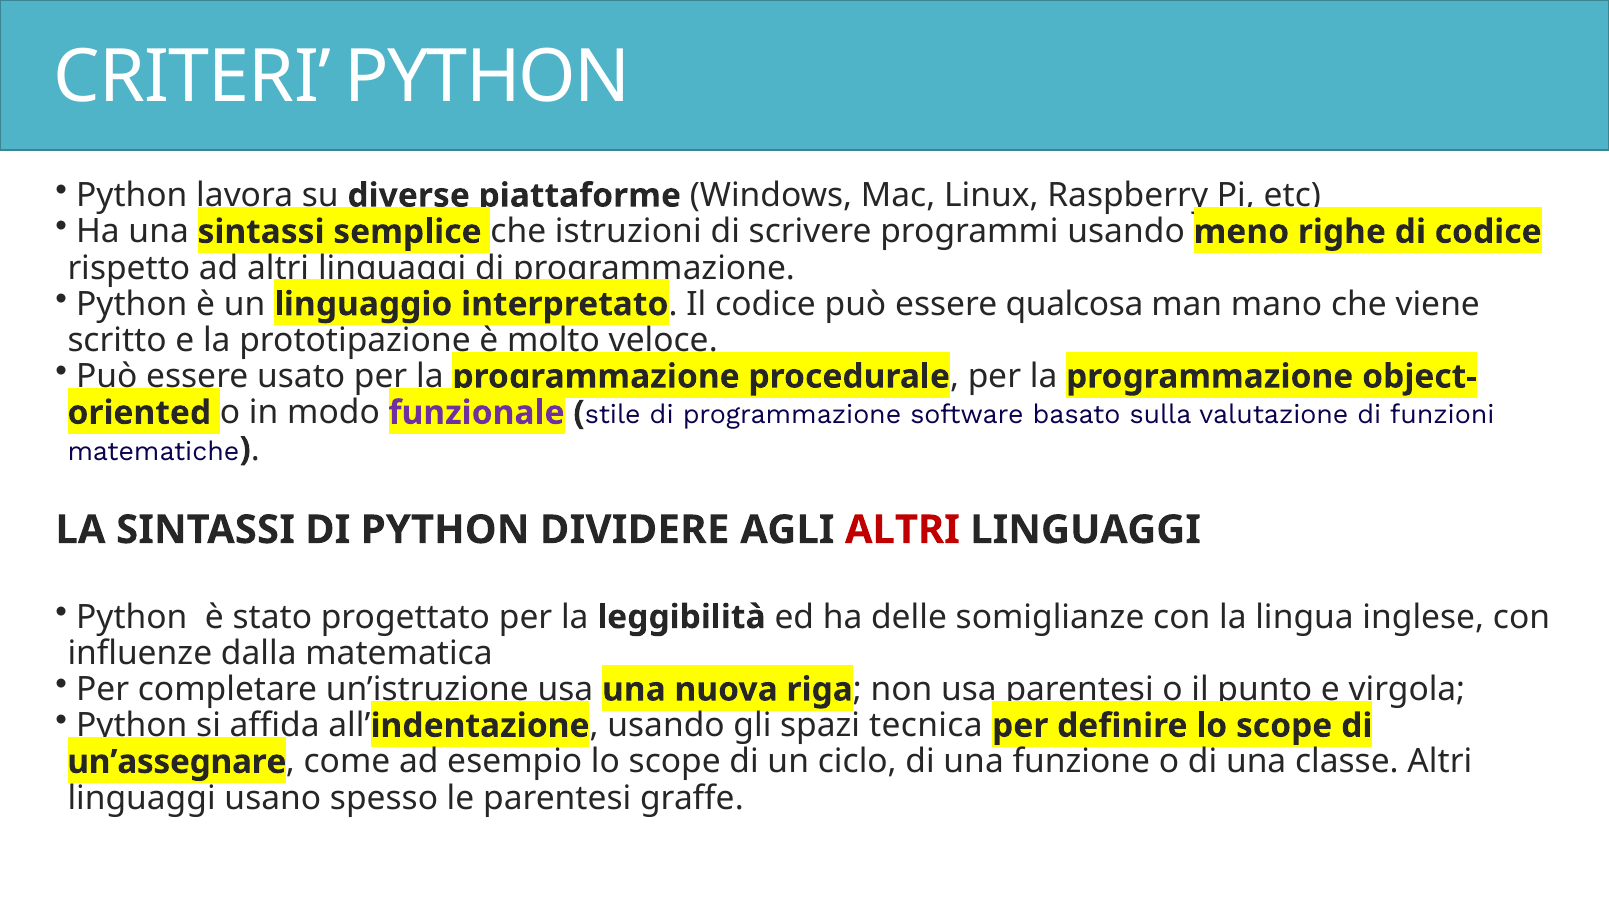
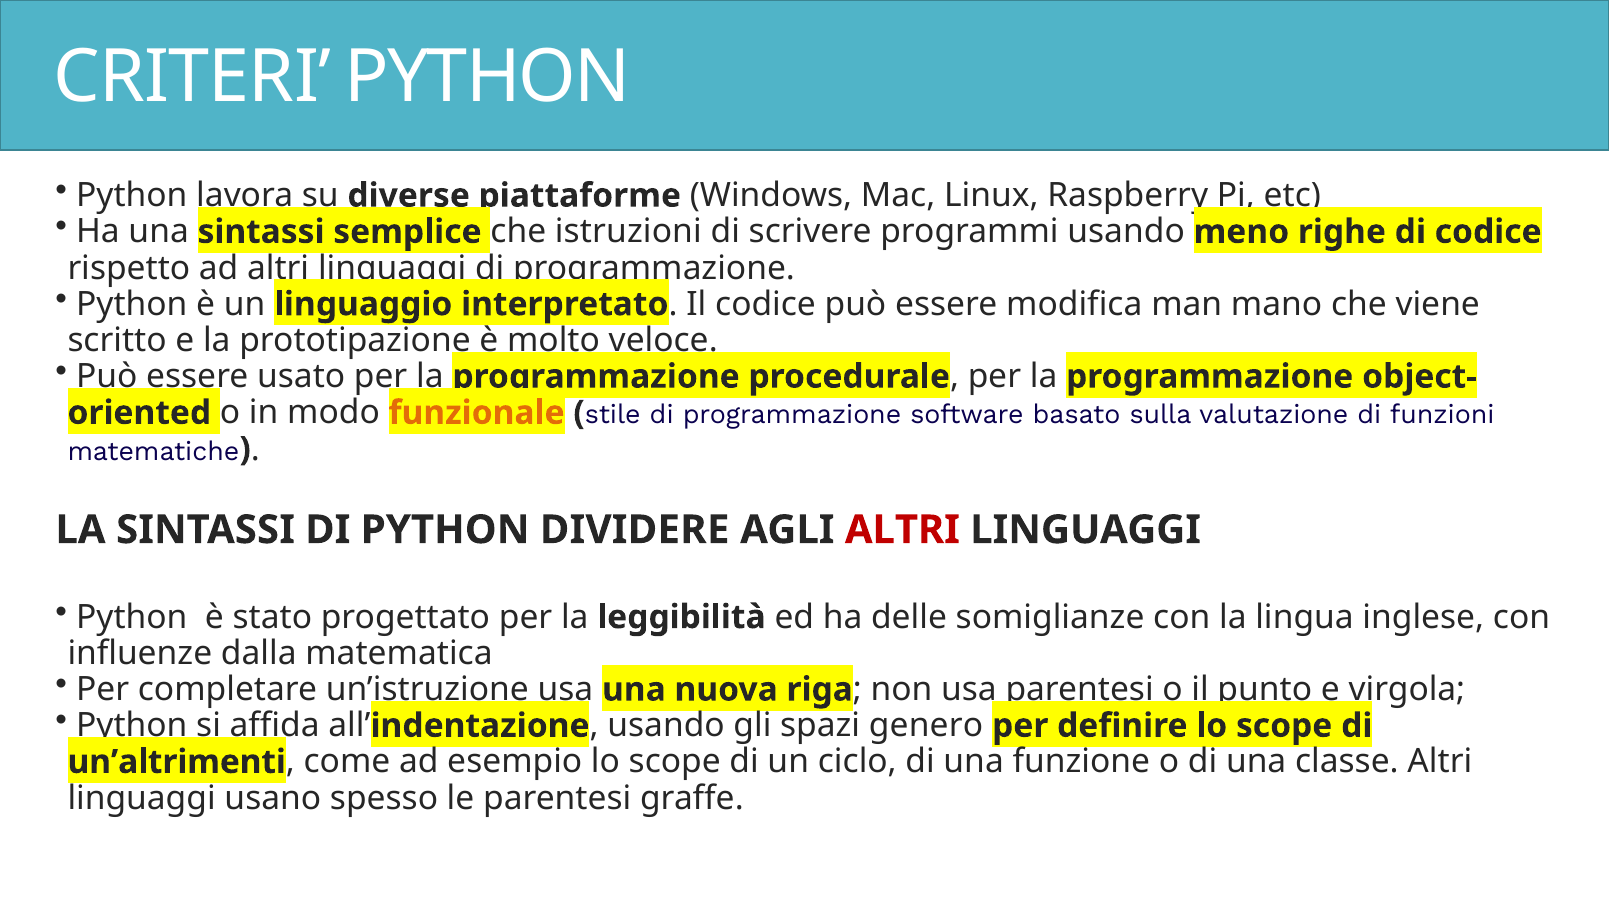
qualcosa: qualcosa -> modifica
funzionale colour: purple -> orange
tecnica: tecnica -> genero
un’assegnare: un’assegnare -> un’altrimenti
